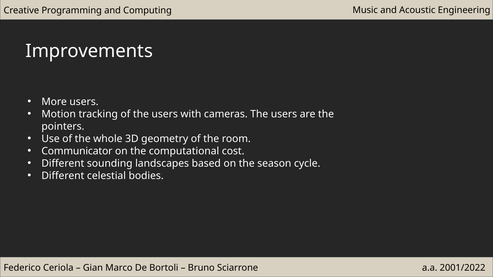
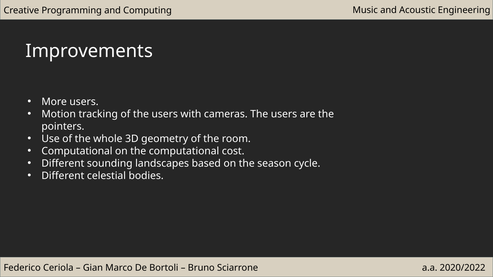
Communicator at (77, 151): Communicator -> Computational
2001/2022: 2001/2022 -> 2020/2022
